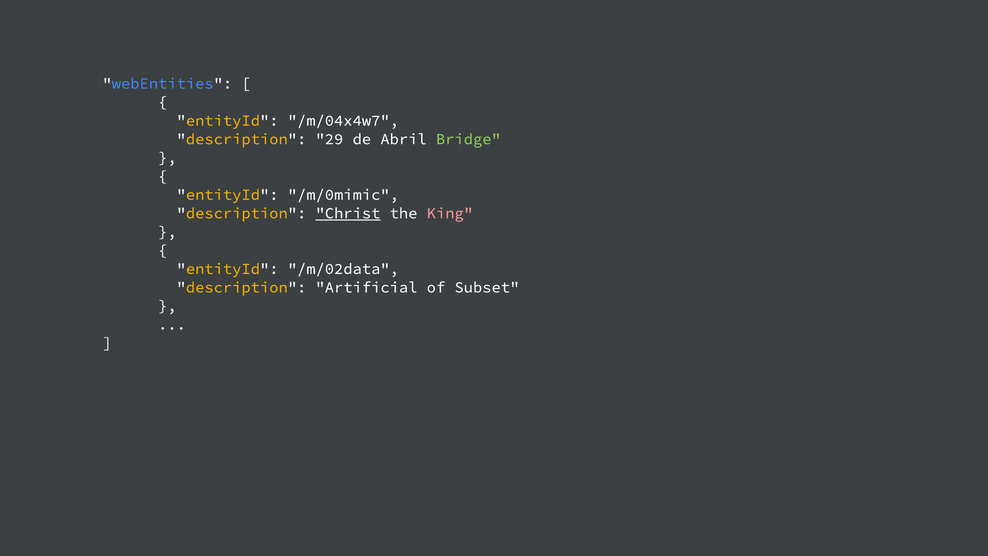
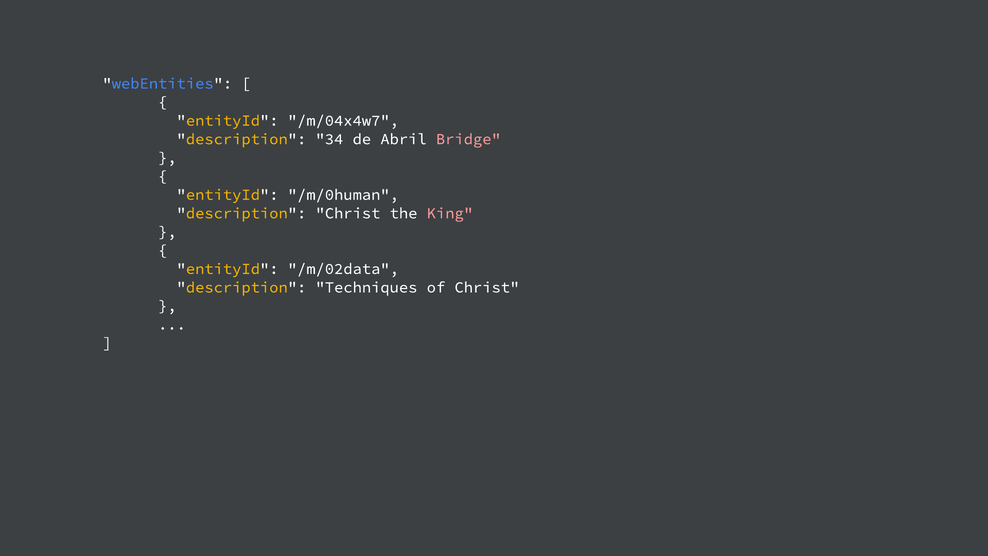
29: 29 -> 34
Bridge colour: light green -> pink
/m/0mimic: /m/0mimic -> /m/0human
Christ at (348, 213) underline: present -> none
Artificial: Artificial -> Techniques
of Subset: Subset -> Christ
